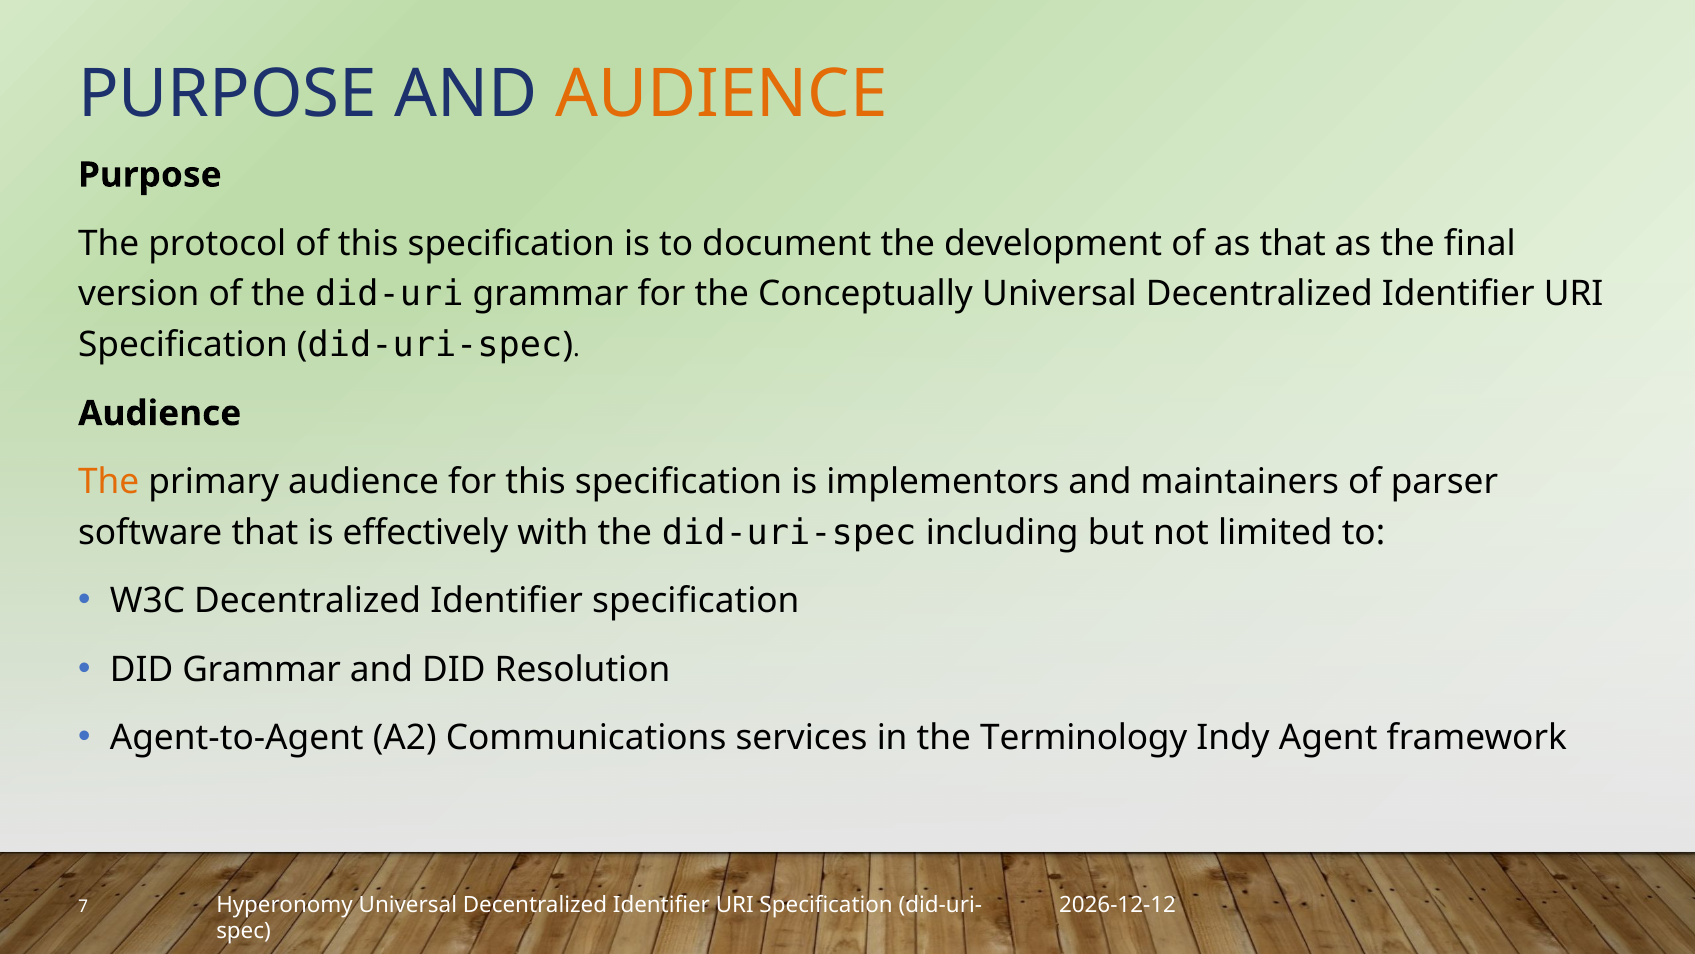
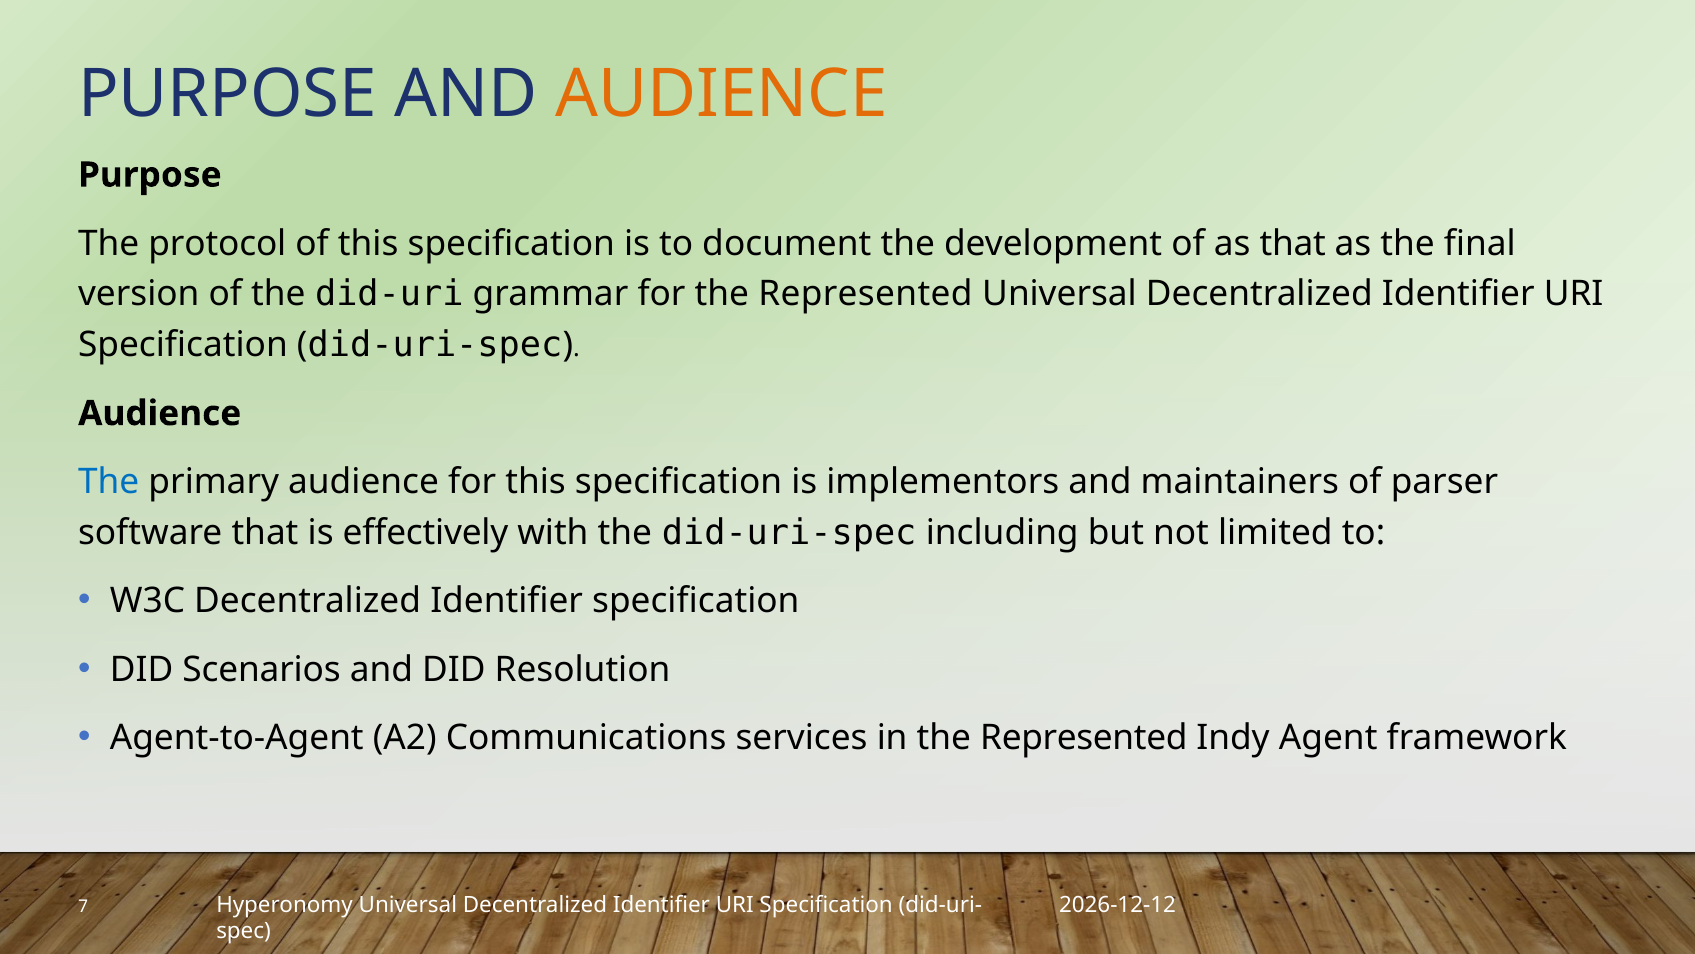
for the Conceptually: Conceptually -> Represented
The at (109, 482) colour: orange -> blue
DID Grammar: Grammar -> Scenarios
in the Terminology: Terminology -> Represented
